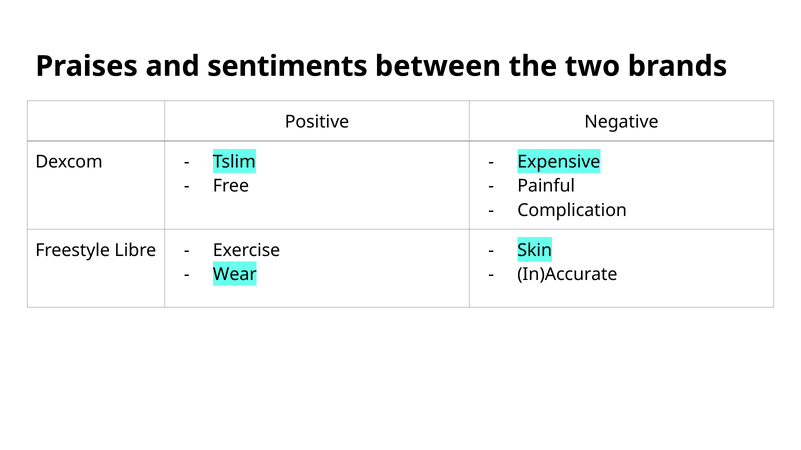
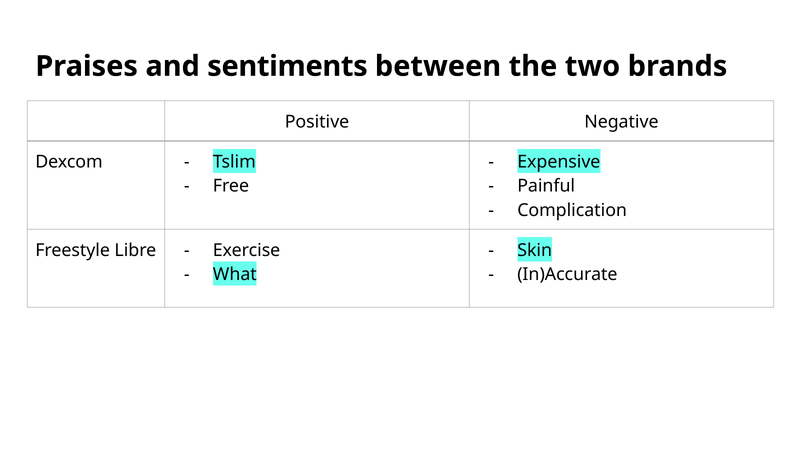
Wear: Wear -> What
